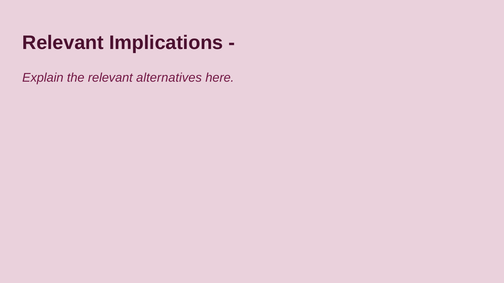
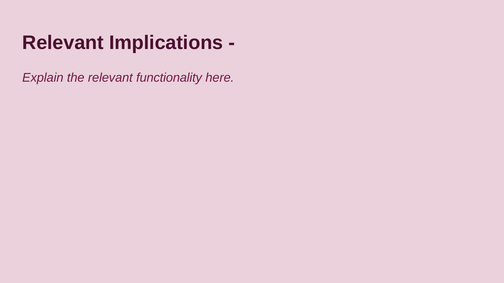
alternatives: alternatives -> functionality
